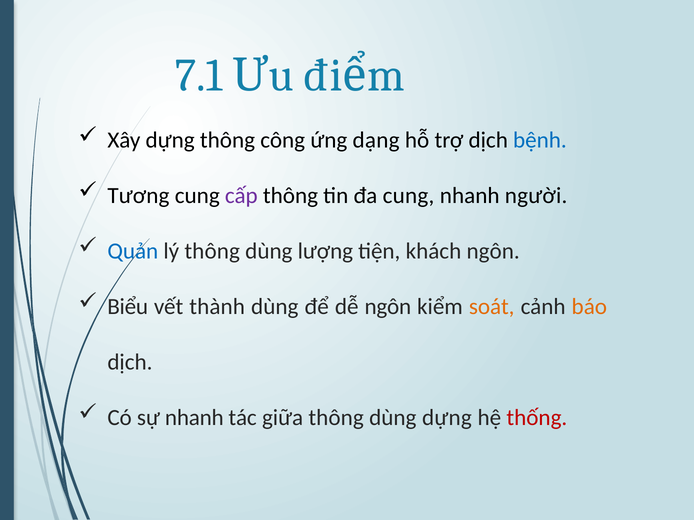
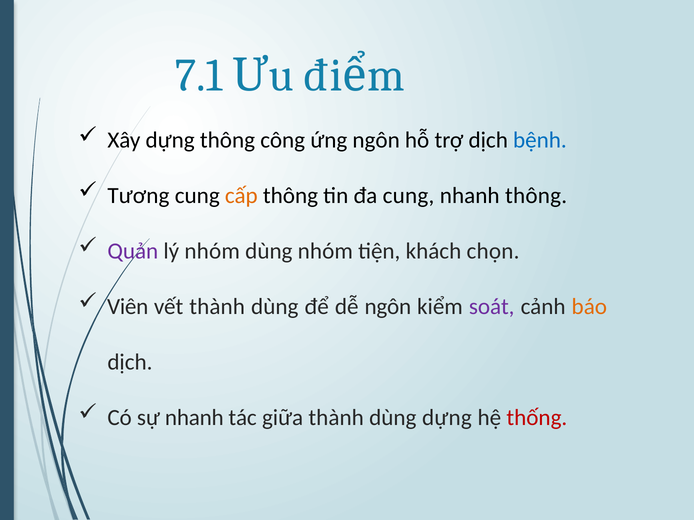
ứng dạng: dạng -> ngôn
cấp colour: purple -> orange
nhanh người: người -> thông
Quản colour: blue -> purple
lý thông: thông -> nhóm
dùng lượng: lượng -> nhóm
khách ngôn: ngôn -> chọn
Biểu: Biểu -> Viên
soát colour: orange -> purple
giữa thông: thông -> thành
